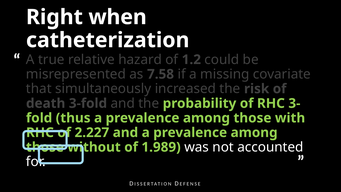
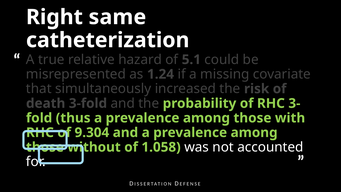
when: when -> same
1.2: 1.2 -> 5.1
7.58: 7.58 -> 1.24
2.227: 2.227 -> 9.304
1.989: 1.989 -> 1.058
